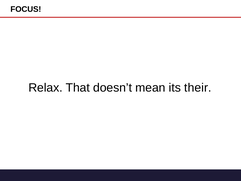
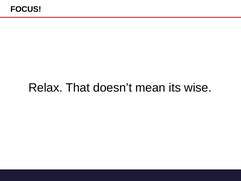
their: their -> wise
